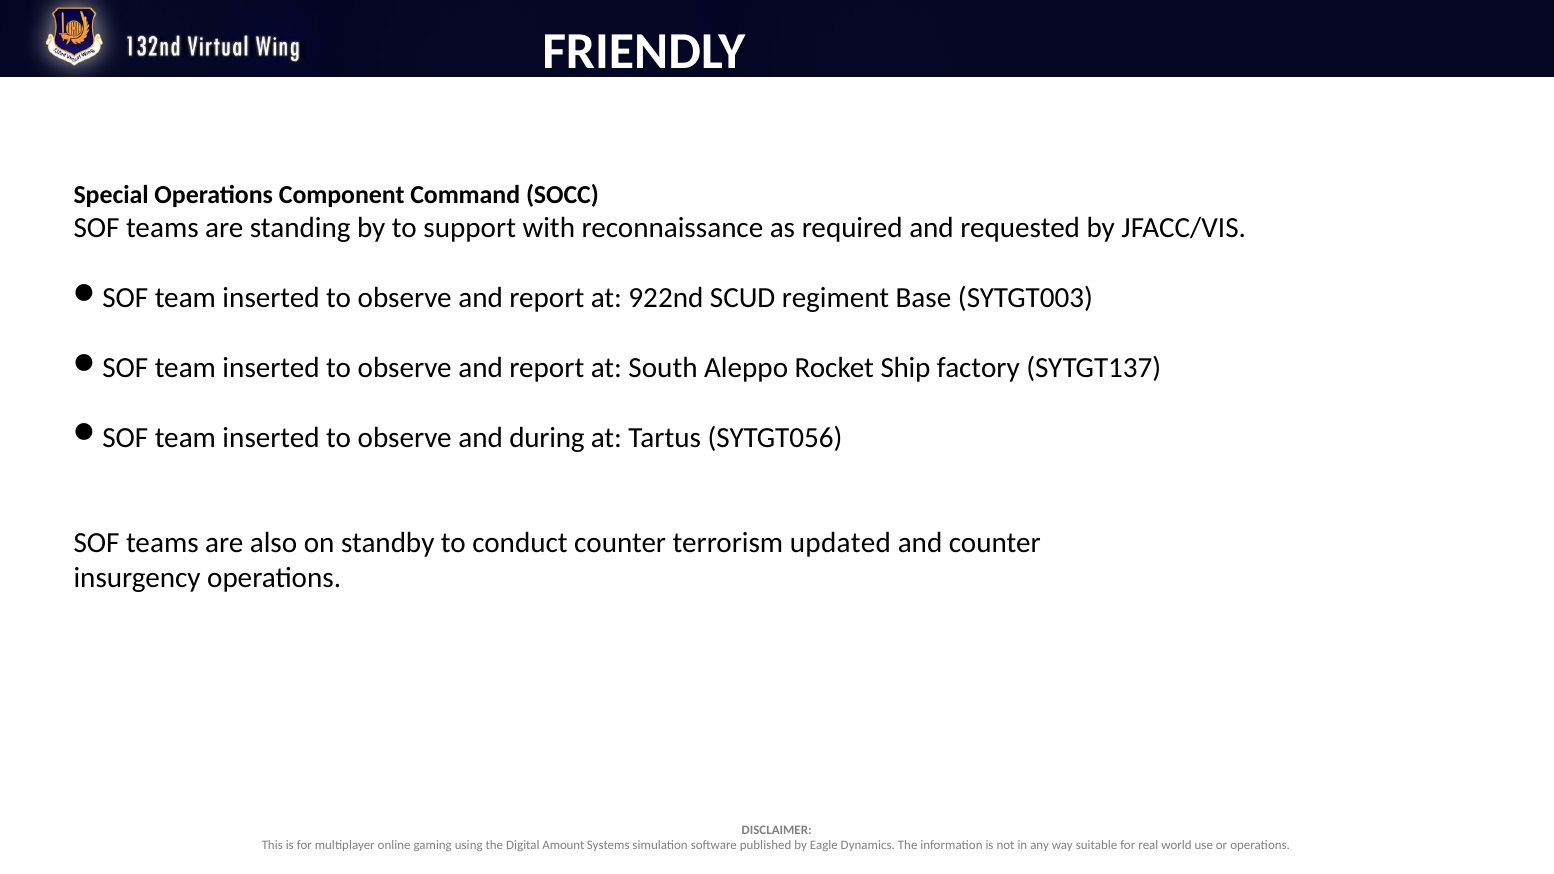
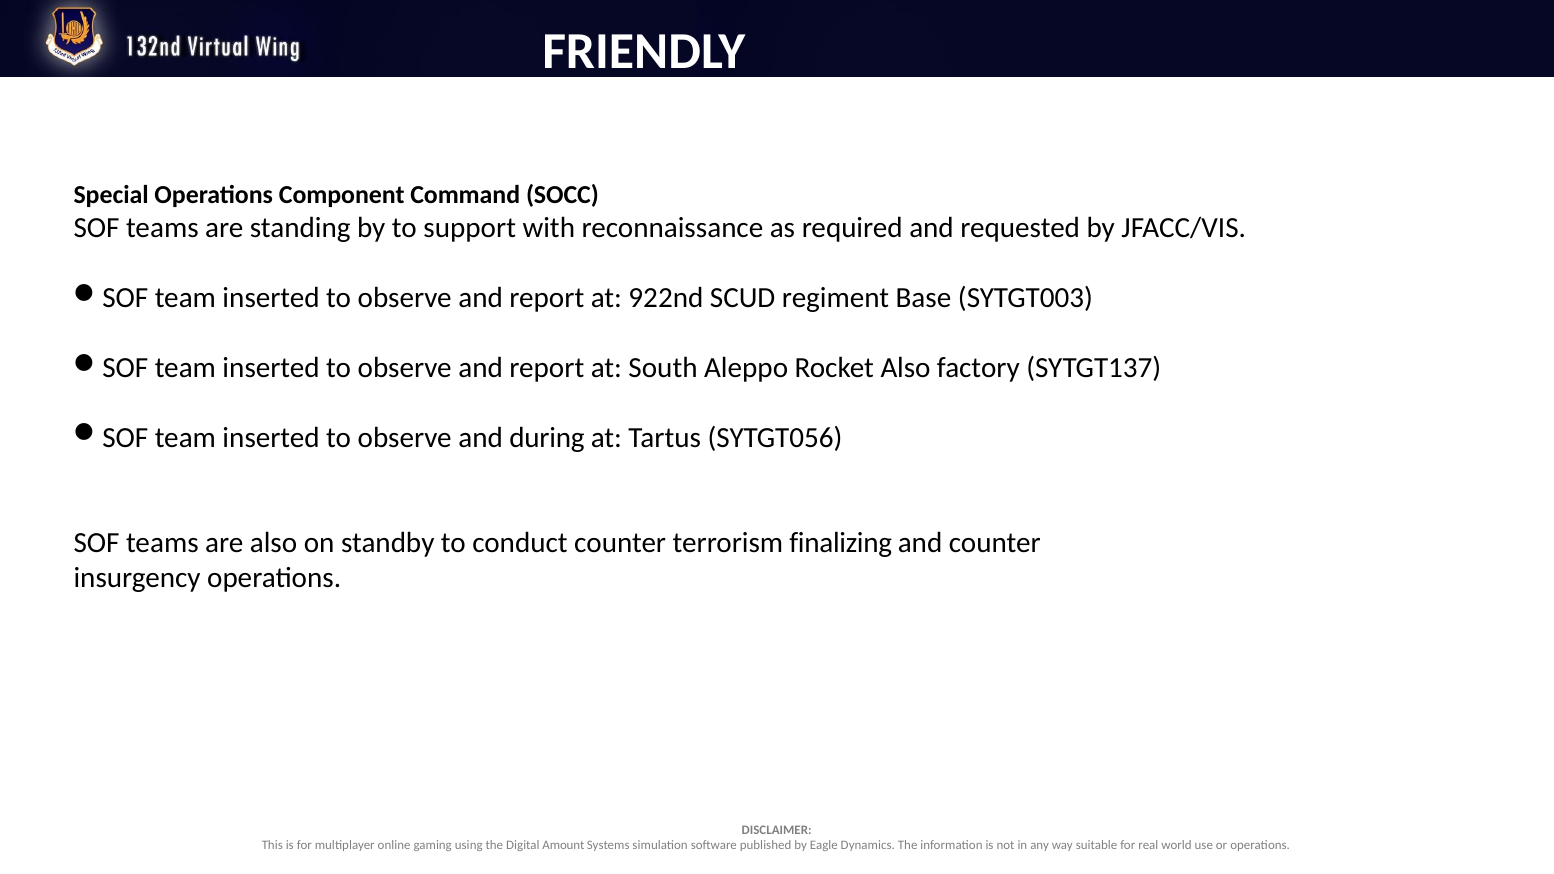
Rocket Ship: Ship -> Also
updated: updated -> finalizing
